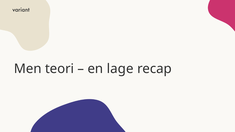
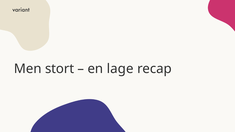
teori: teori -> stort
